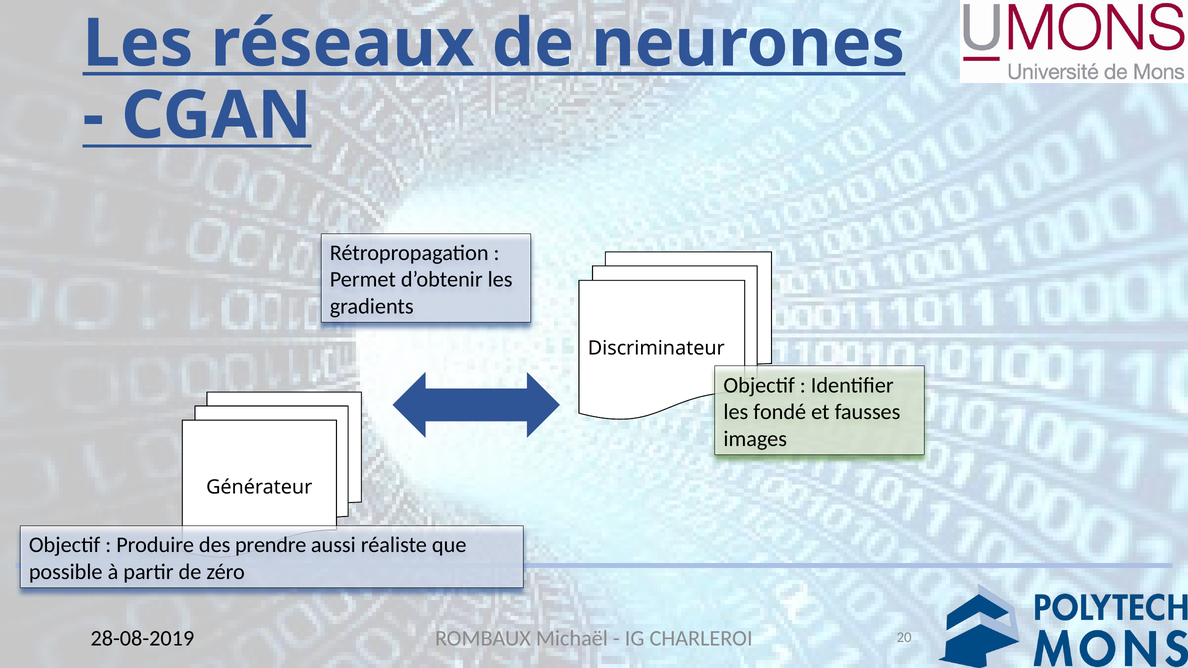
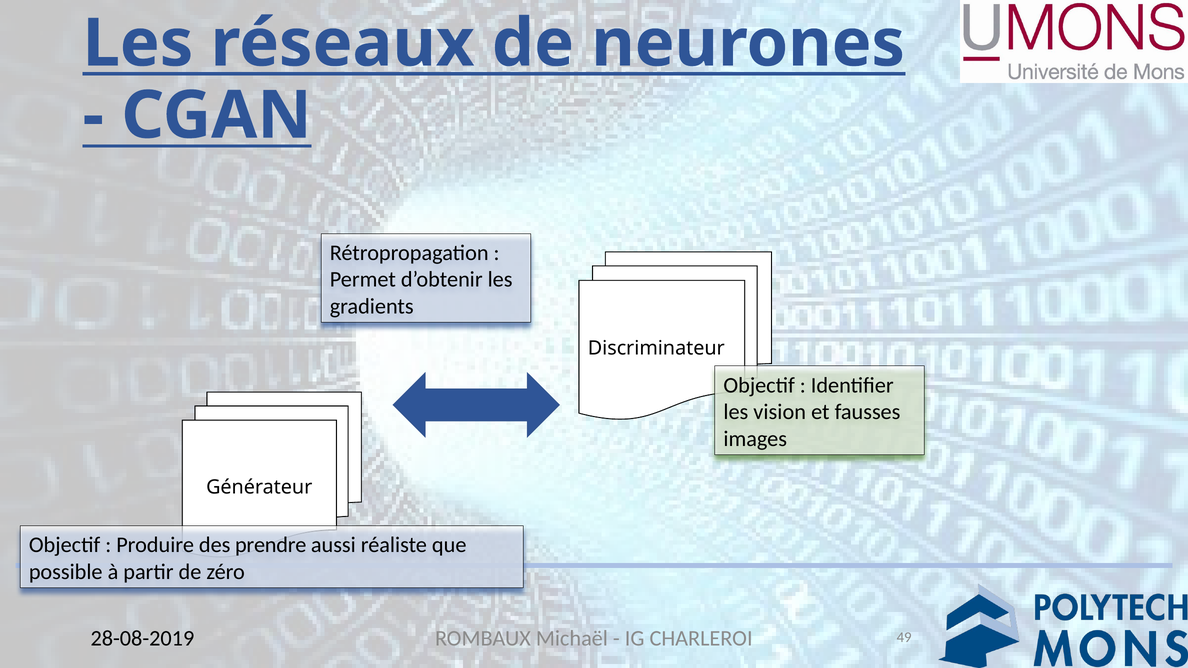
fondé: fondé -> vision
20: 20 -> 49
